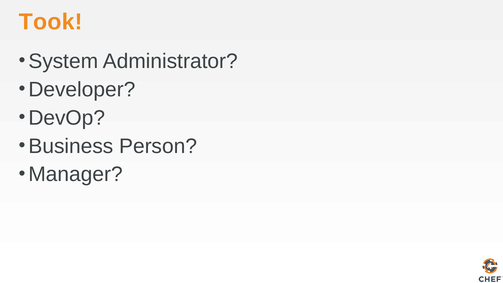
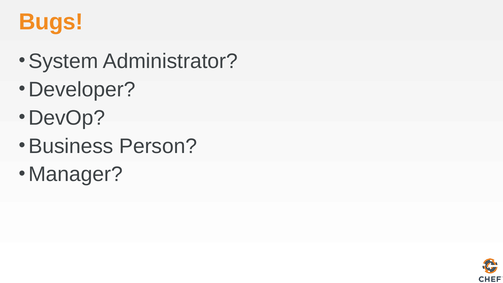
Took: Took -> Bugs
